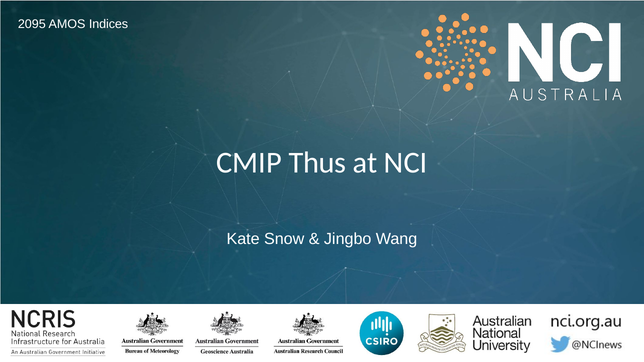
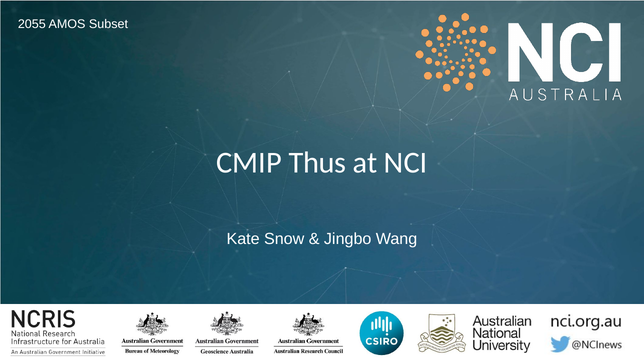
2095: 2095 -> 2055
Indices: Indices -> Subset
